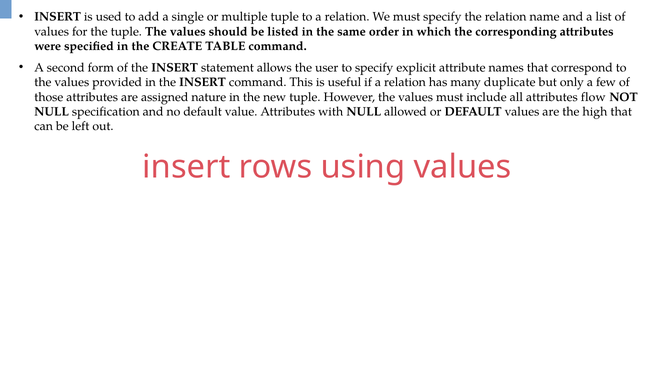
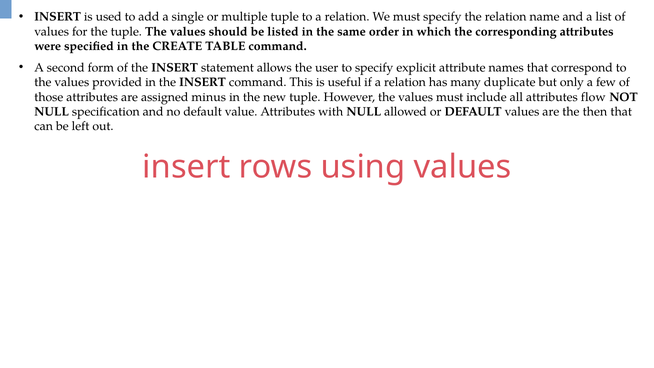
nature: nature -> minus
high: high -> then
